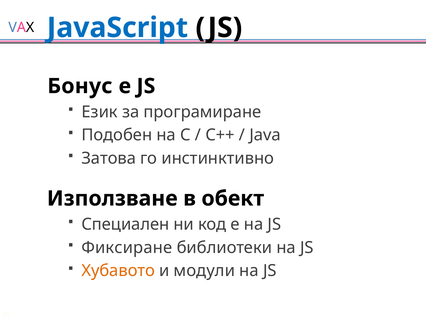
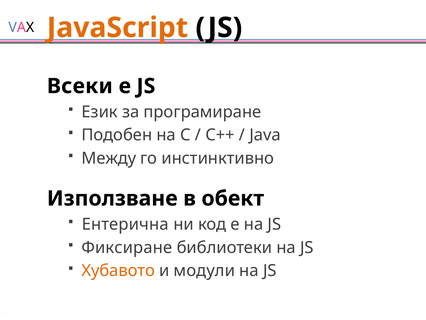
JavaScript colour: blue -> orange
Бонус: Бонус -> Всеки
Затова: Затова -> Между
Специален: Специален -> Ентерична
